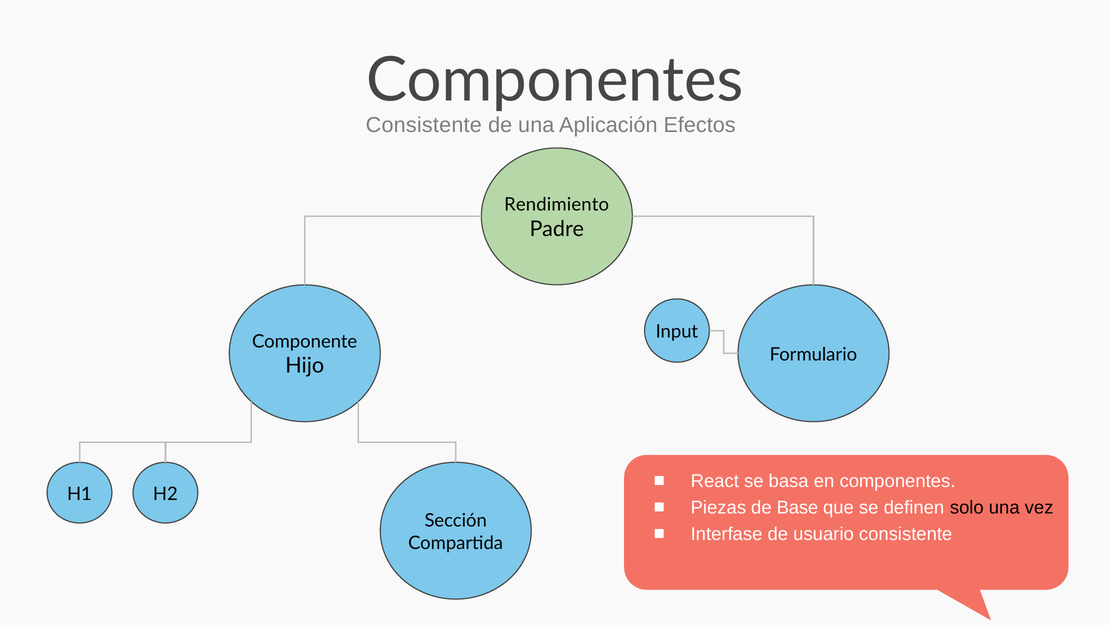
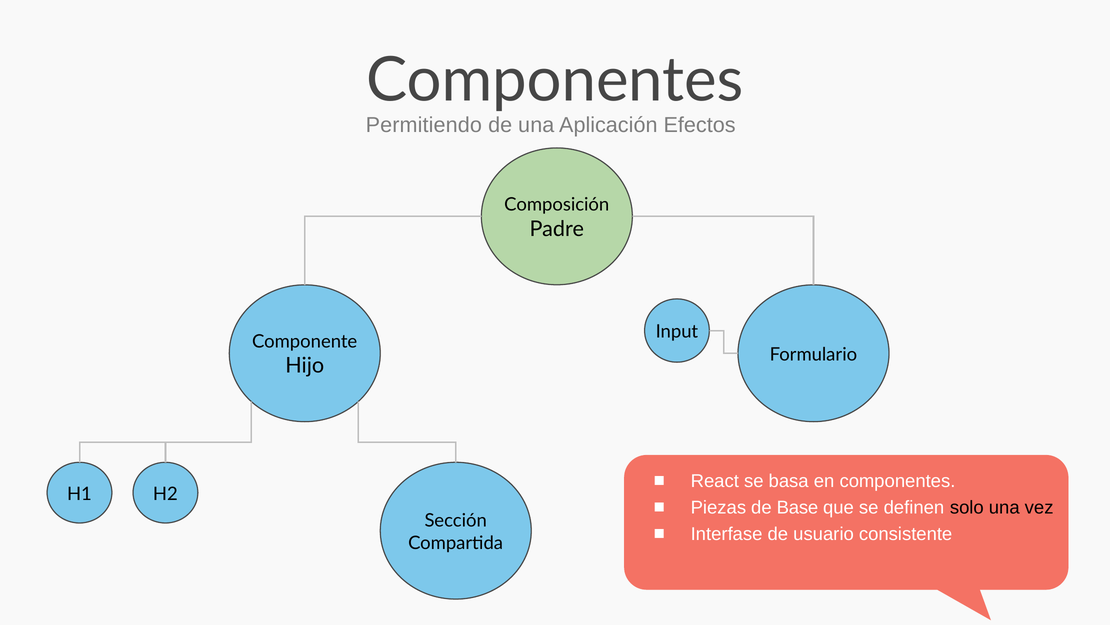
Consistente at (424, 125): Consistente -> Permitiendo
Rendimiento: Rendimiento -> Composición
